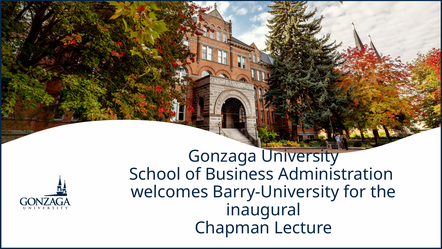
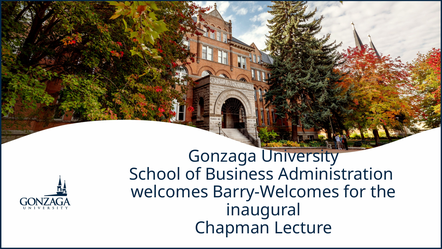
Barry-University: Barry-University -> Barry-Welcomes
